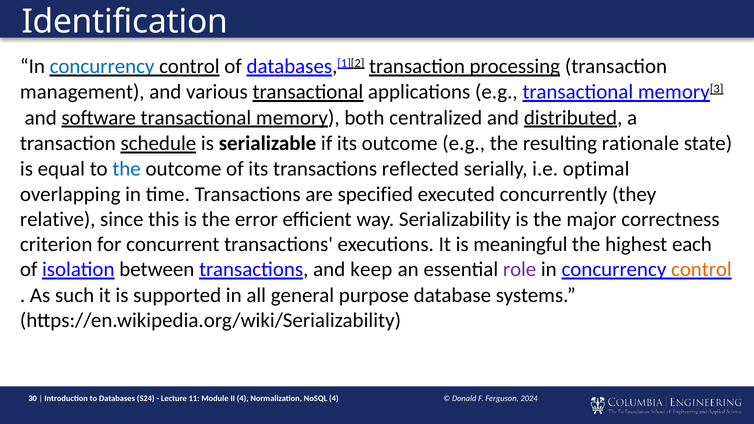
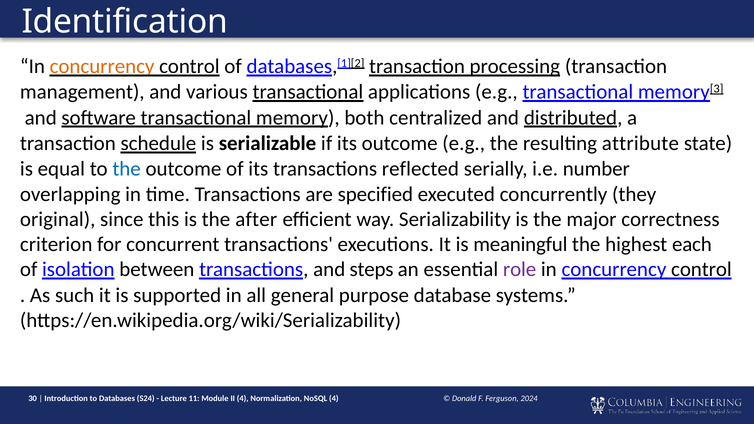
concurrency at (102, 66) colour: blue -> orange
rationale: rationale -> attribute
optimal: optimal -> number
relative: relative -> original
error: error -> after
keep: keep -> steps
control at (701, 270) colour: orange -> black
